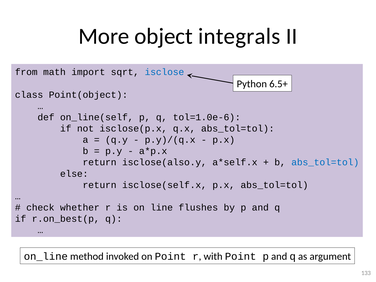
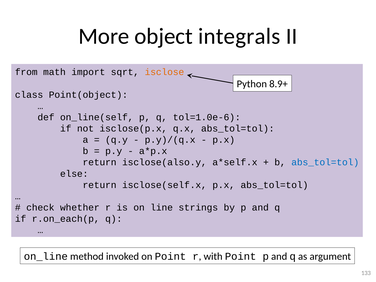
isclose colour: blue -> orange
6.5+: 6.5+ -> 8.9+
flushes: flushes -> strings
r.on_best(p: r.on_best(p -> r.on_each(p
